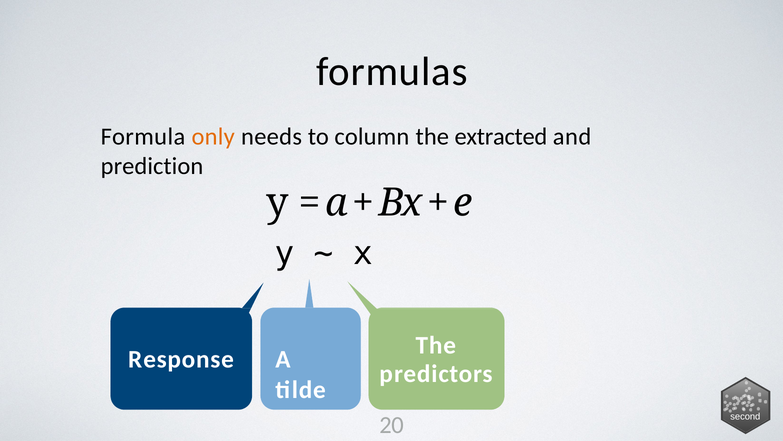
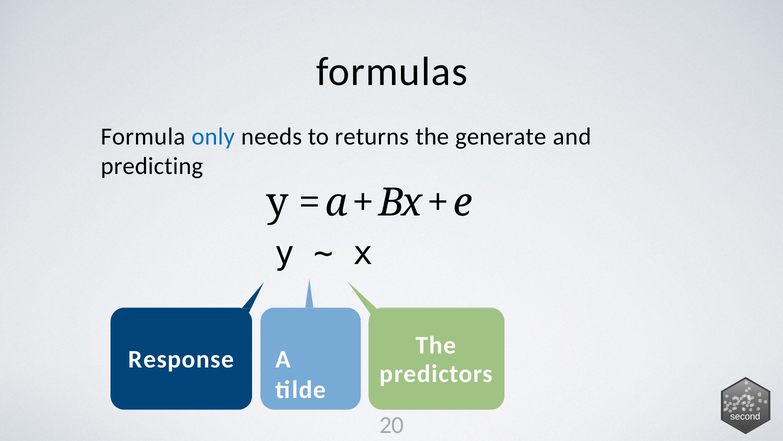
only colour: orange -> blue
column: column -> returns
extracted: extracted -> generate
prediction: prediction -> predicting
